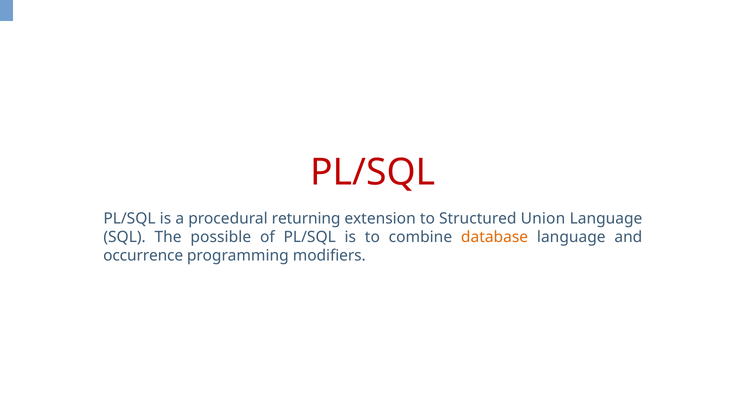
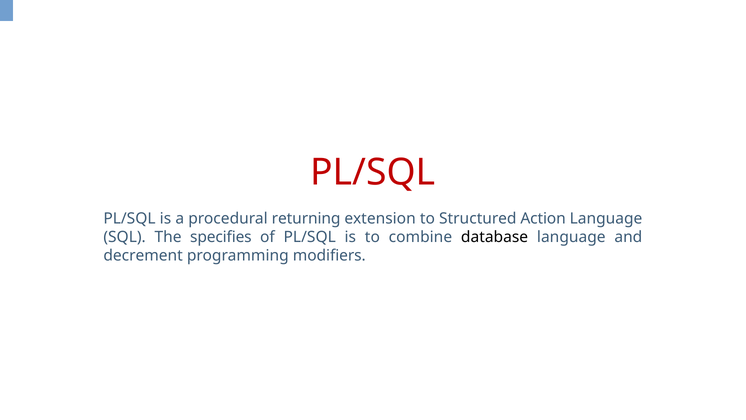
Union: Union -> Action
possible: possible -> specifies
database colour: orange -> black
occurrence: occurrence -> decrement
